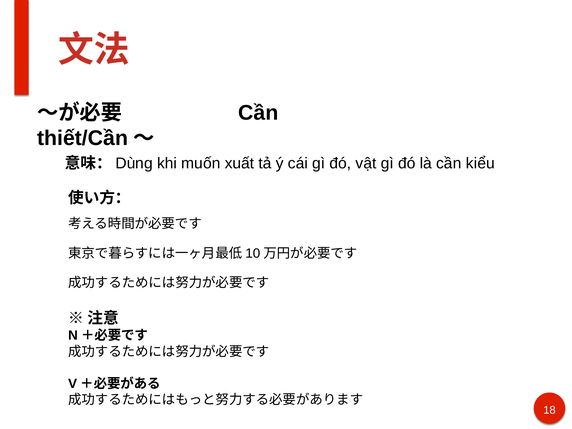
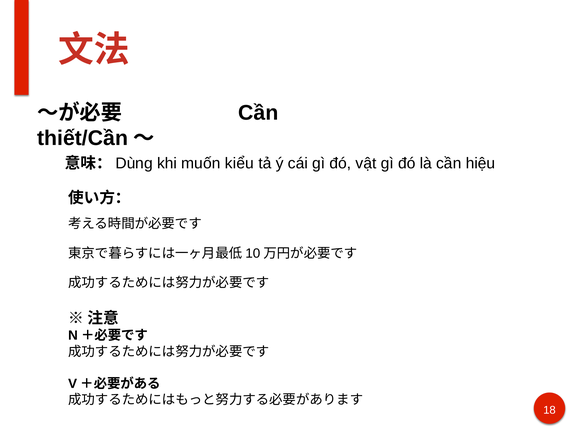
xuất: xuất -> kiểu
kiểu: kiểu -> hiệu
